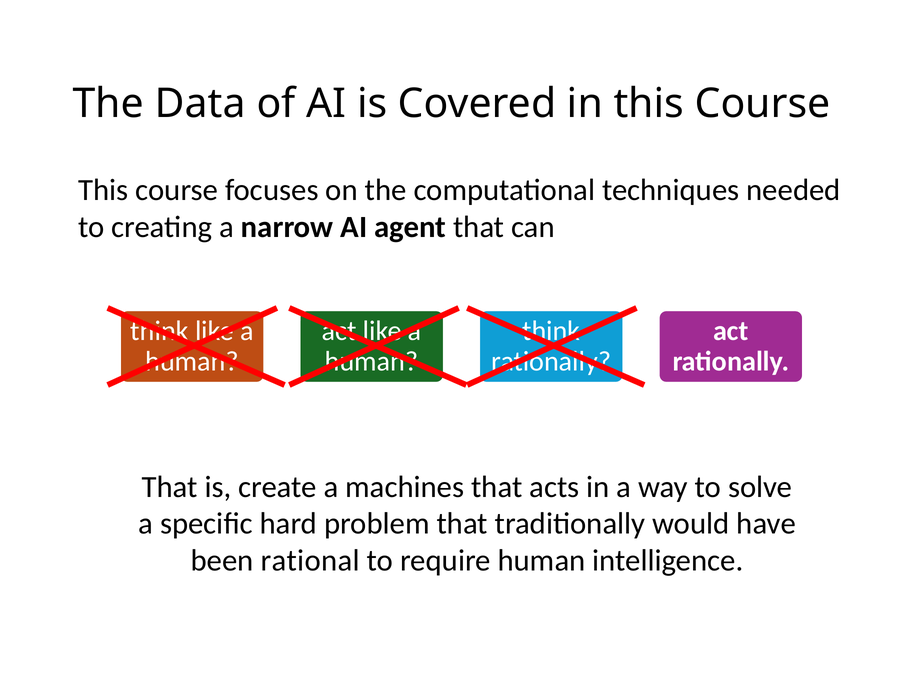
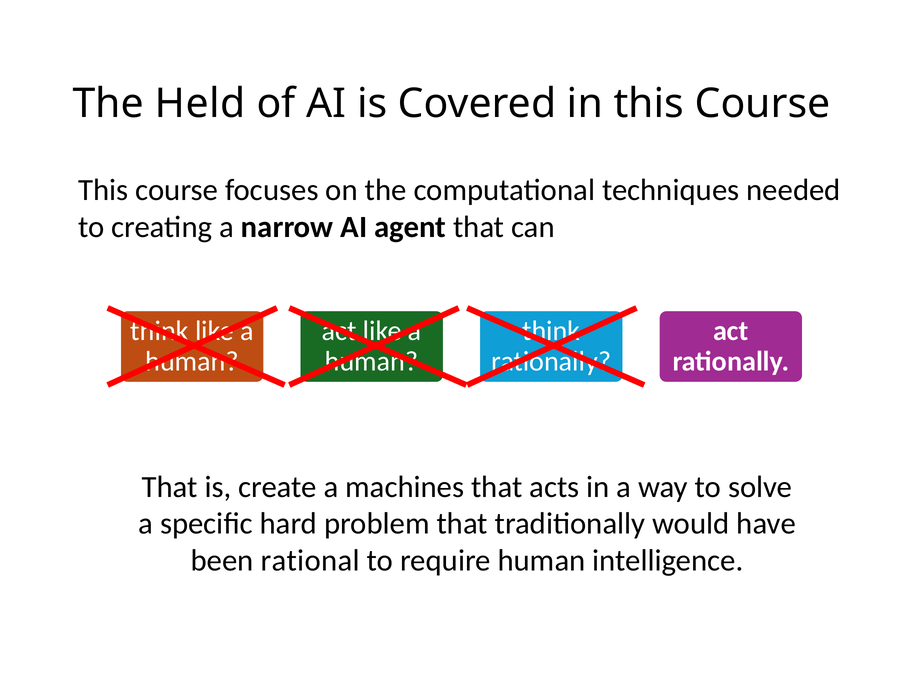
Data: Data -> Held
